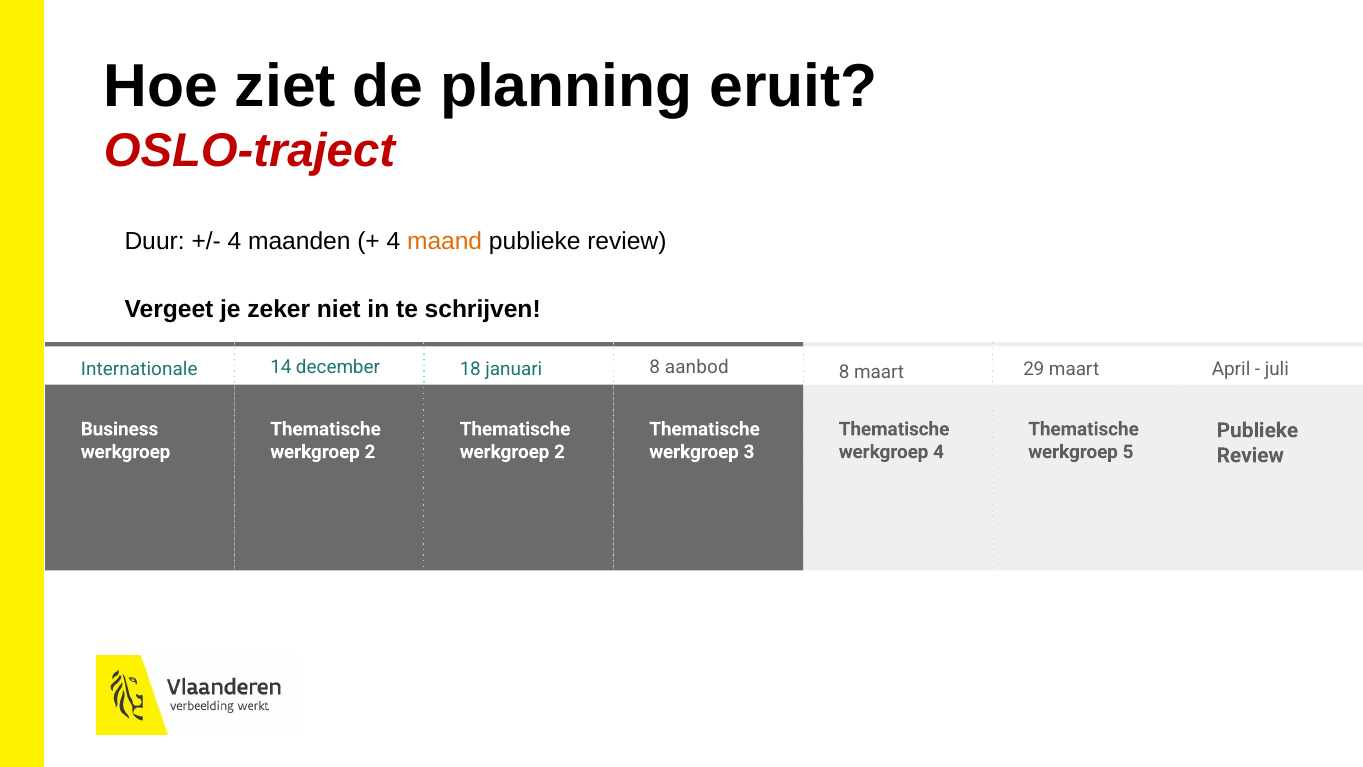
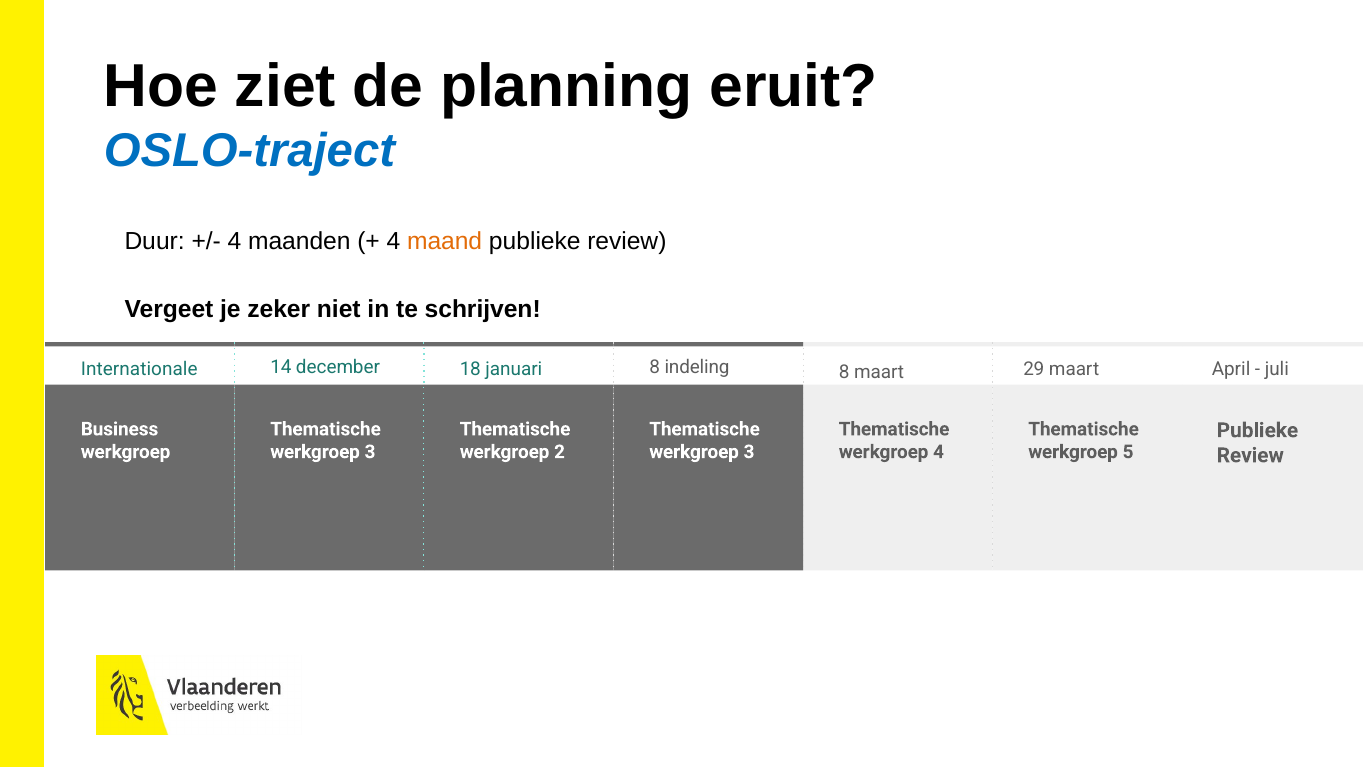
OSLO-traject colour: red -> blue
aanbod: aanbod -> indeling
2 at (370, 452): 2 -> 3
